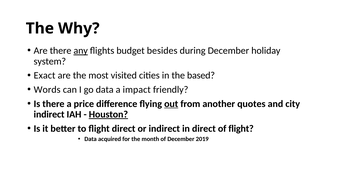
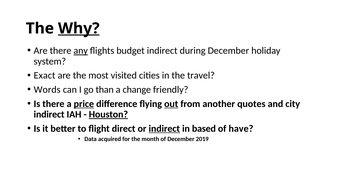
Why underline: none -> present
budget besides: besides -> indirect
based: based -> travel
go data: data -> than
impact: impact -> change
price underline: none -> present
indirect at (164, 129) underline: none -> present
in direct: direct -> based
of flight: flight -> have
